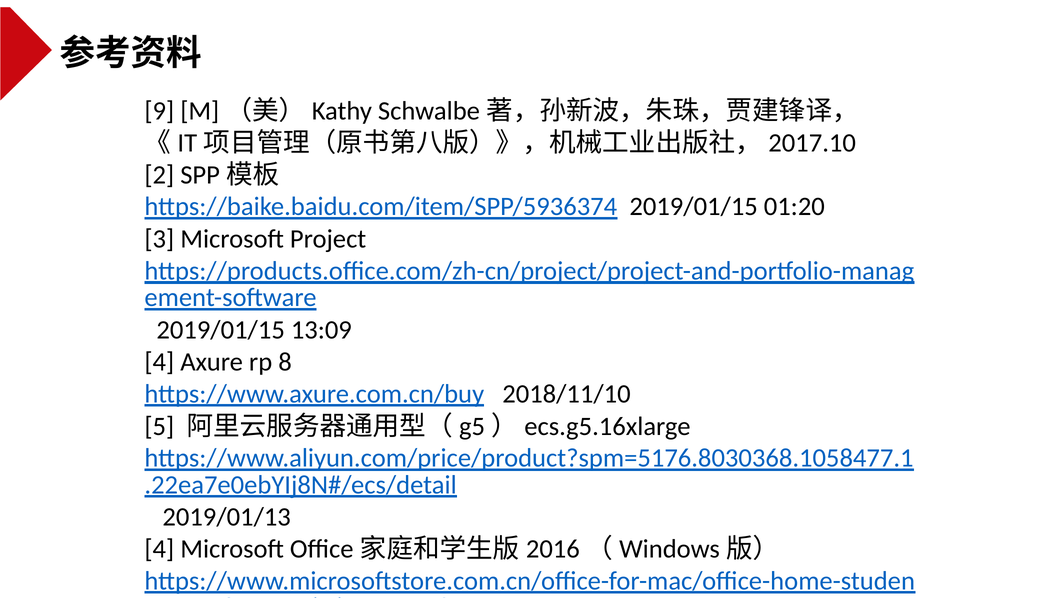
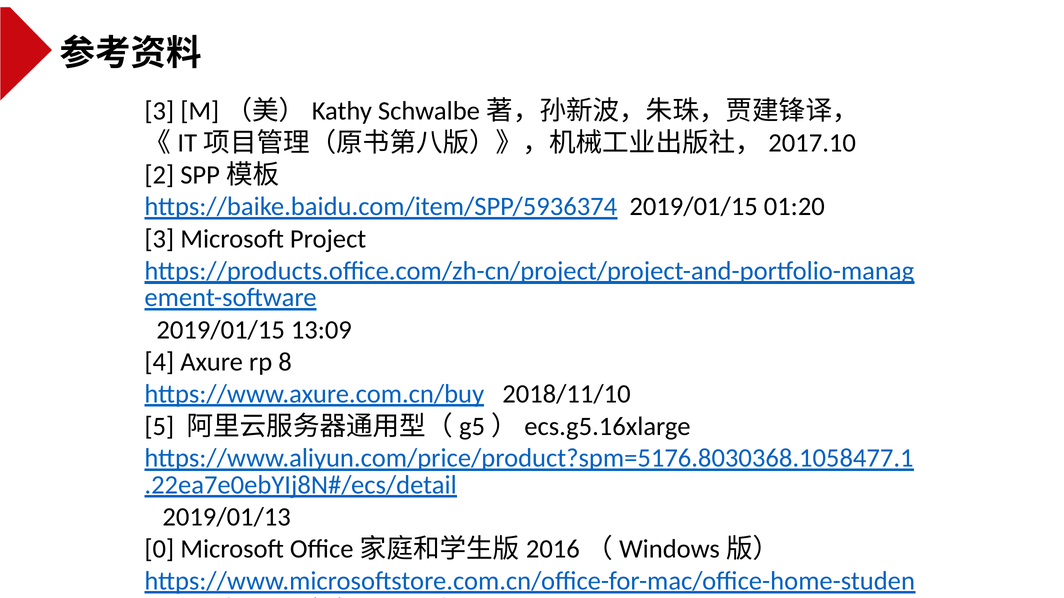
9 at (159, 111): 9 -> 3
4 at (159, 550): 4 -> 0
